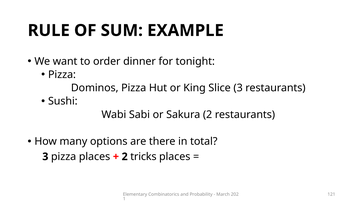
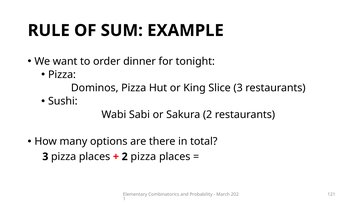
2 tricks: tricks -> pizza
